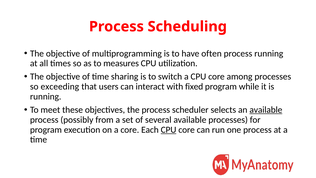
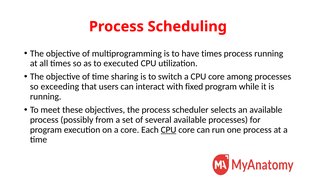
have often: often -> times
measures: measures -> executed
available at (266, 110) underline: present -> none
